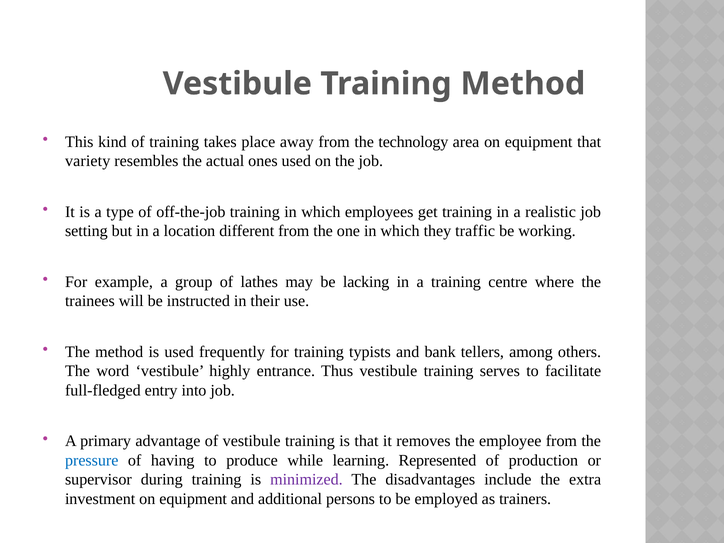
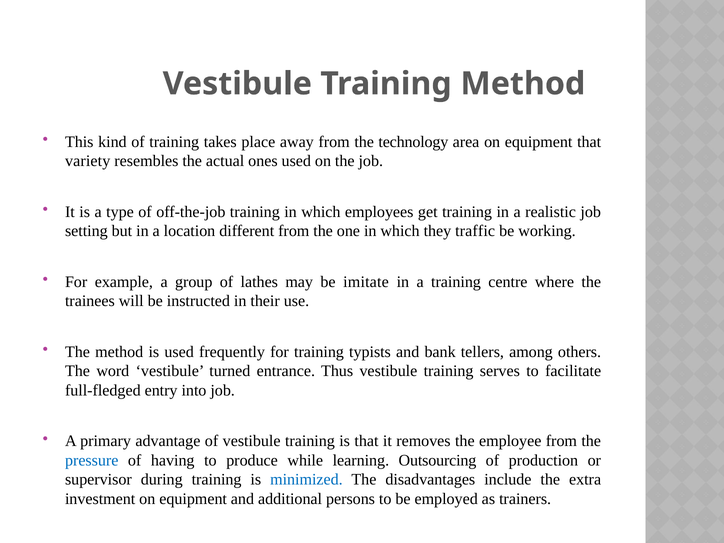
lacking: lacking -> imitate
highly: highly -> turned
Represented: Represented -> Outsourcing
minimized colour: purple -> blue
